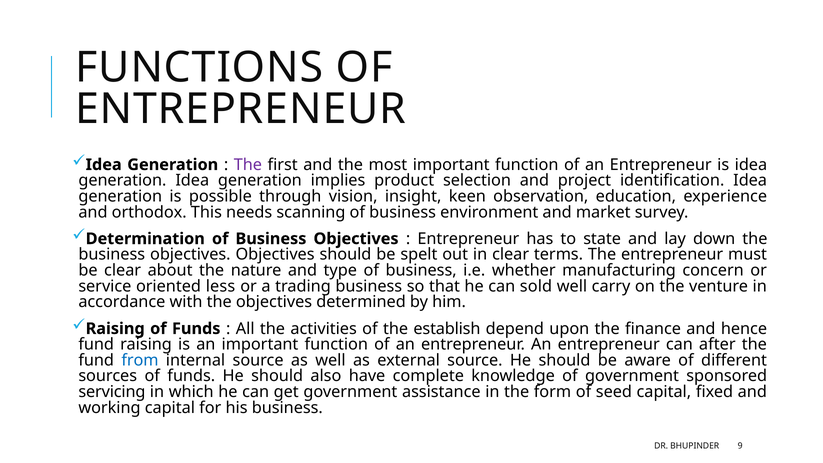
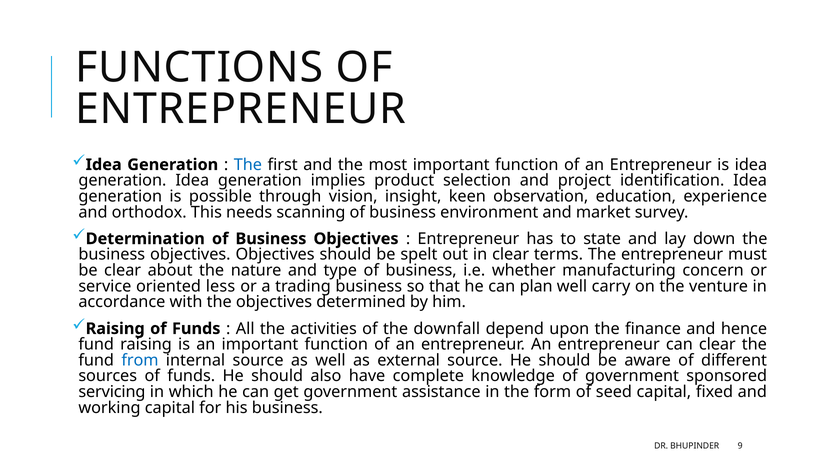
The at (248, 165) colour: purple -> blue
sold: sold -> plan
establish: establish -> downfall
can after: after -> clear
